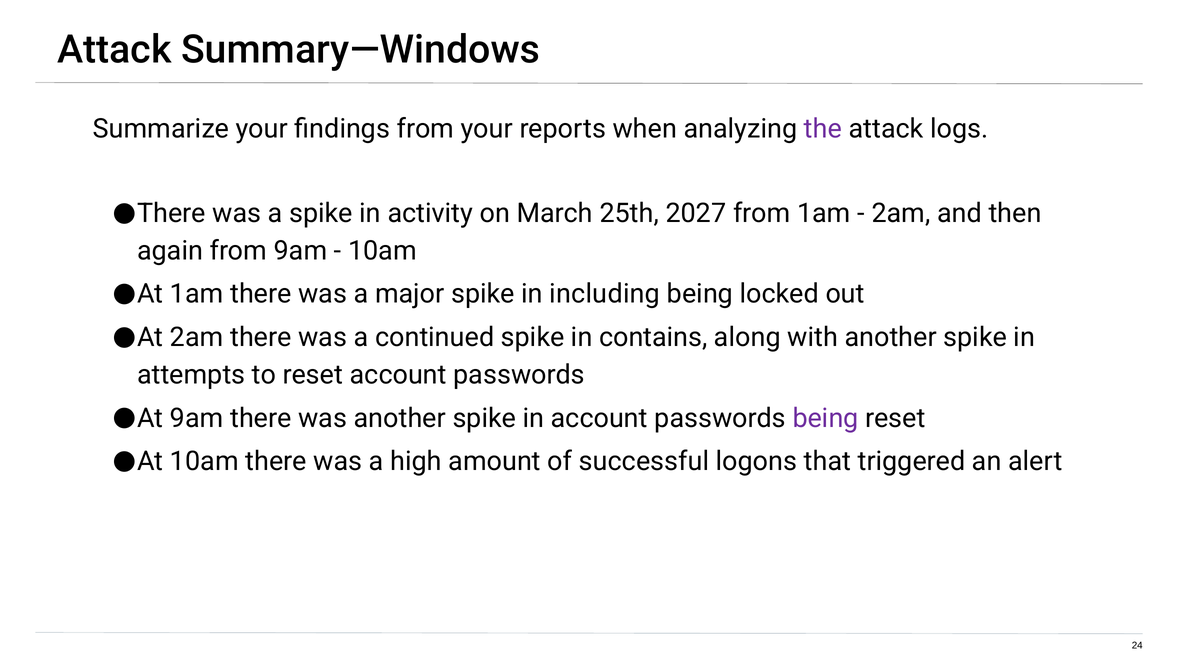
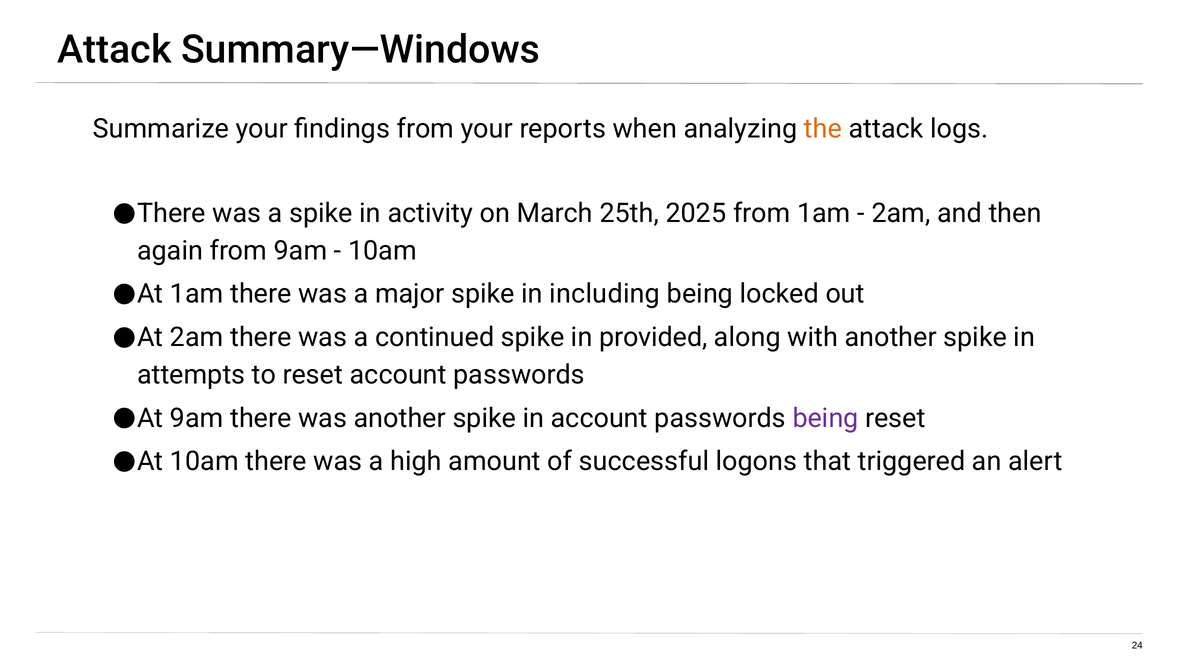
the colour: purple -> orange
2027: 2027 -> 2025
contains: contains -> provided
